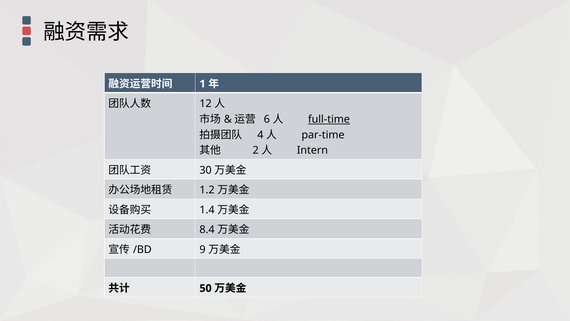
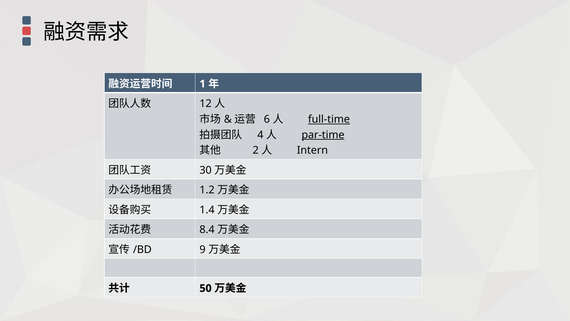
par-time underline: none -> present
